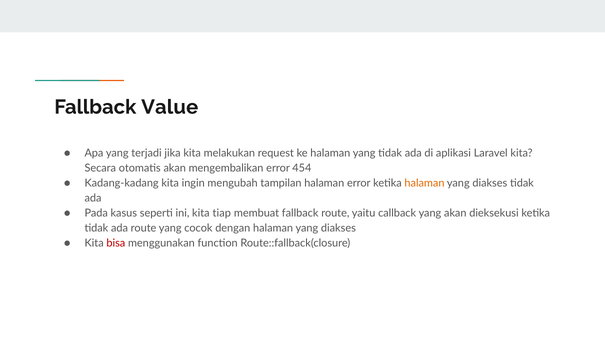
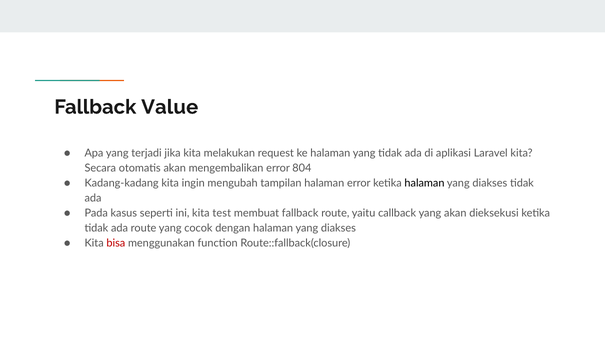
454: 454 -> 804
halaman at (424, 183) colour: orange -> black
tiap: tiap -> test
